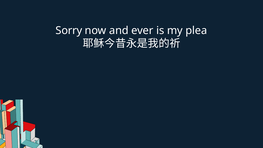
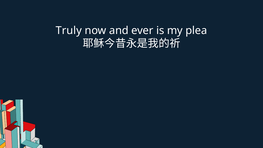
Sorry: Sorry -> Truly
